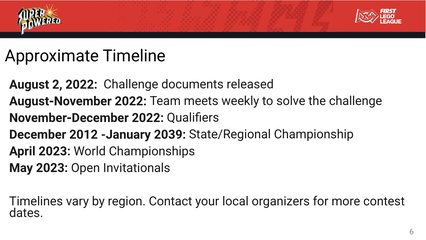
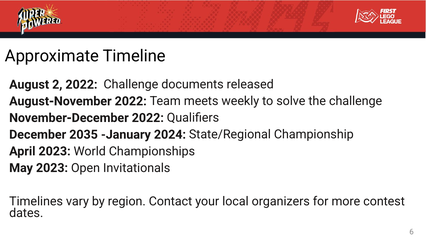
2012: 2012 -> 2035
2039: 2039 -> 2024
